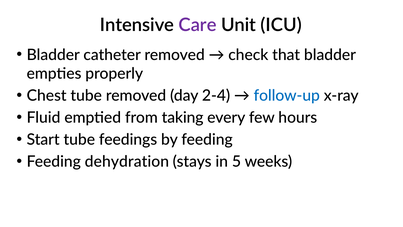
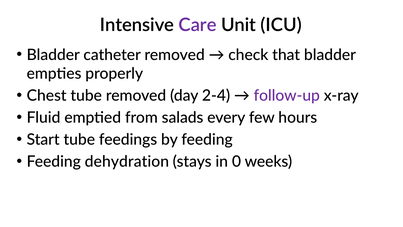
follow-up colour: blue -> purple
taking: taking -> salads
5: 5 -> 0
